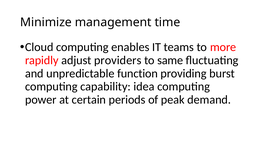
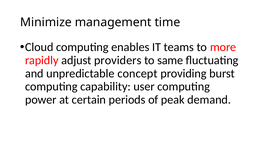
function: function -> concept
idea: idea -> user
